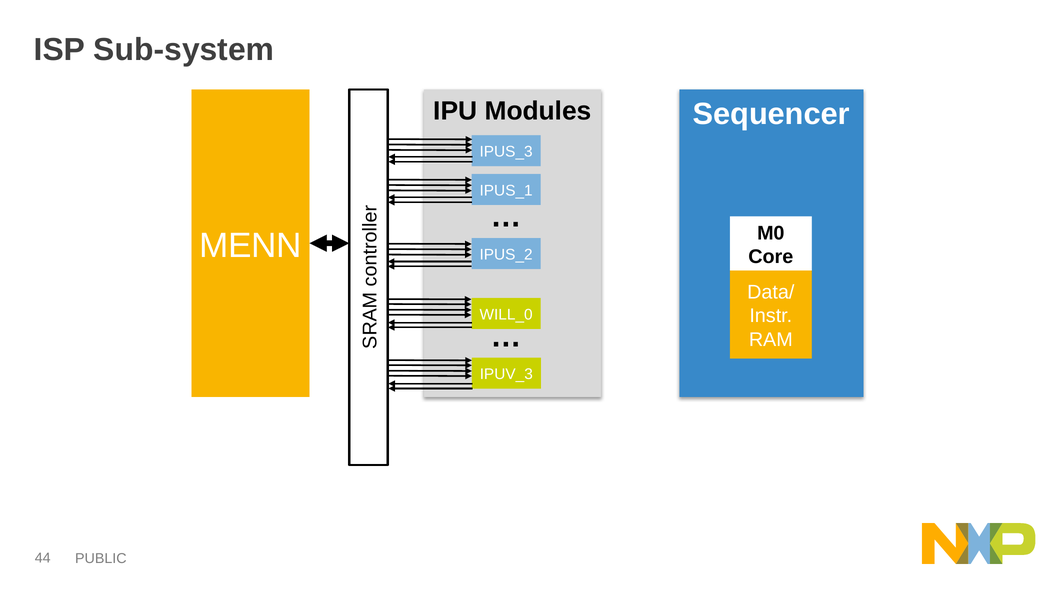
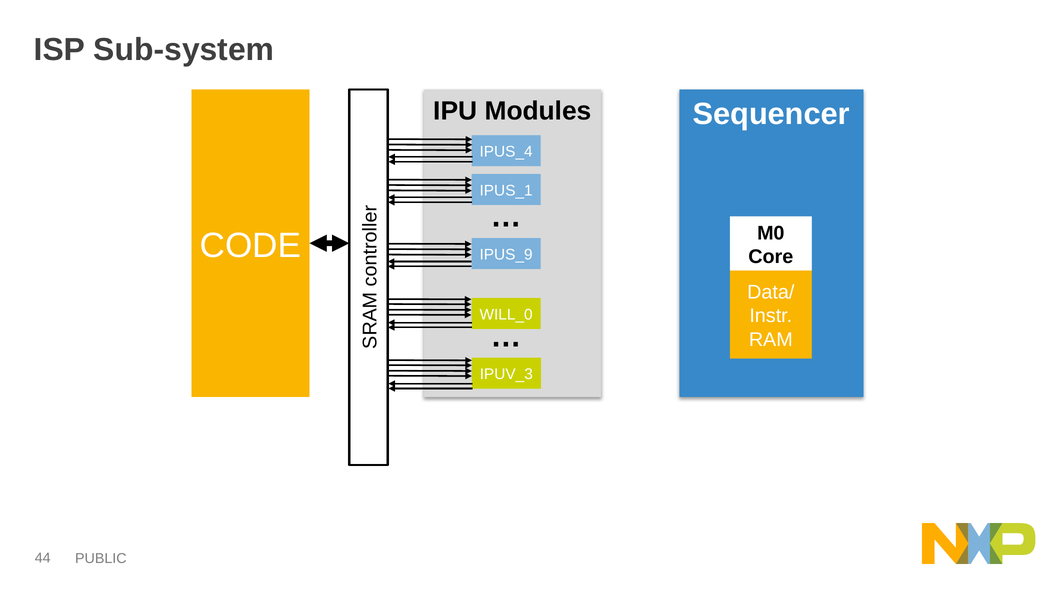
IPUS_3: IPUS_3 -> IPUS_4
MENN: MENN -> CODE
IPUS_2: IPUS_2 -> IPUS_9
